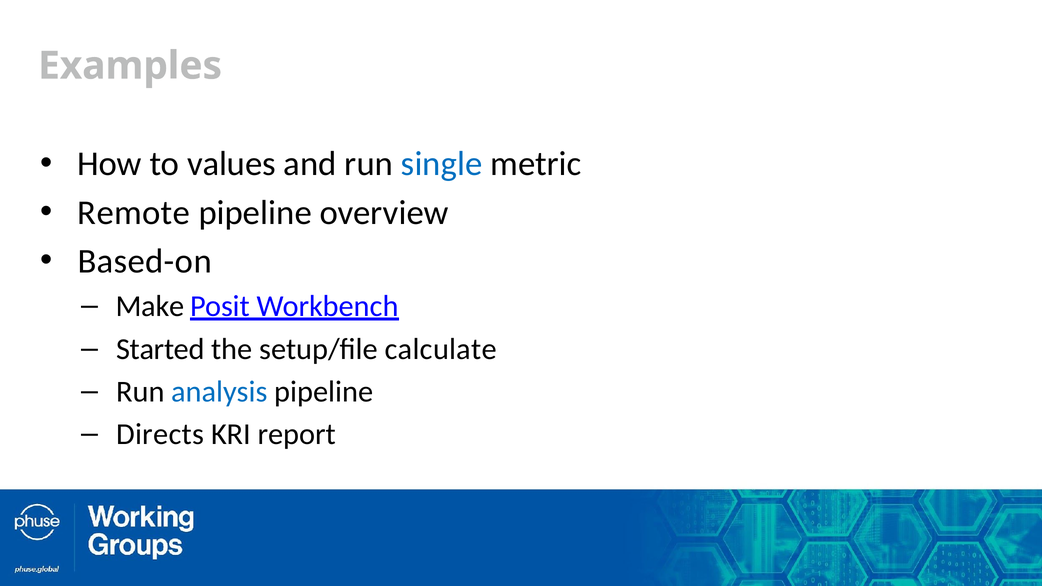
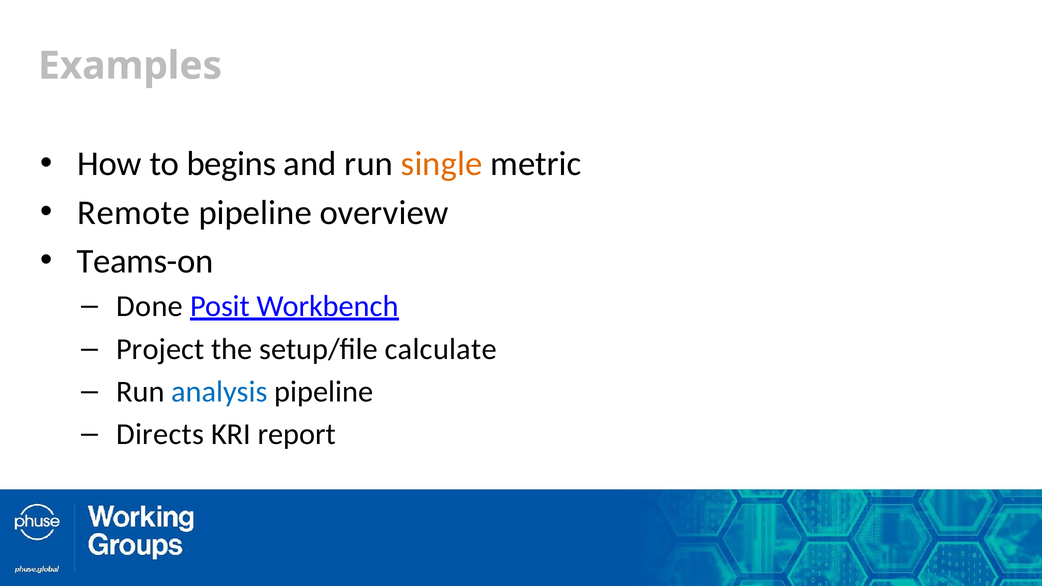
values: values -> begins
single colour: blue -> orange
Based-on: Based-on -> Teams-on
Make: Make -> Done
Started: Started -> Project
